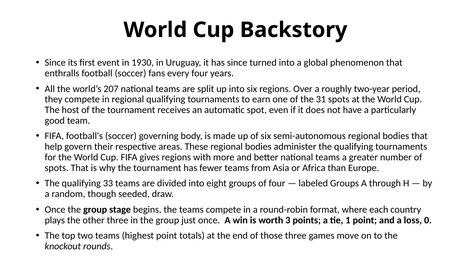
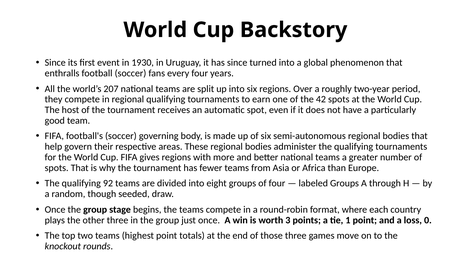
31: 31 -> 42
33: 33 -> 92
